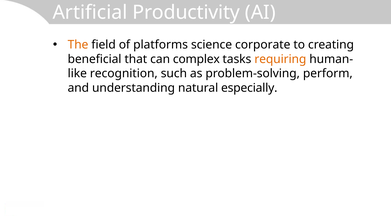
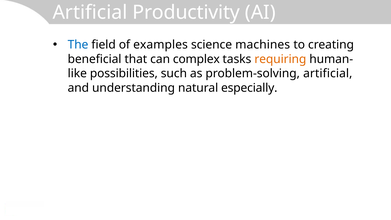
The colour: orange -> blue
platforms: platforms -> examples
corporate: corporate -> machines
recognition: recognition -> possibilities
problem-solving perform: perform -> artificial
